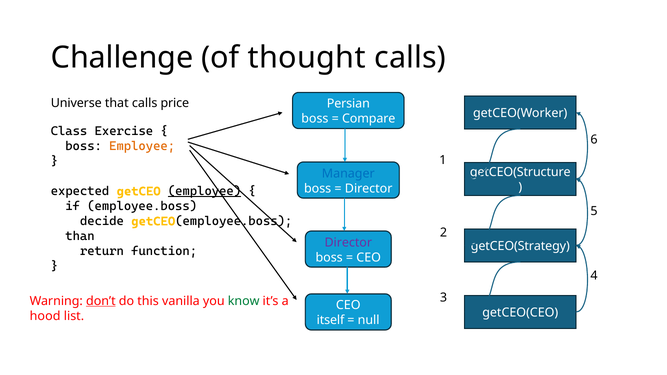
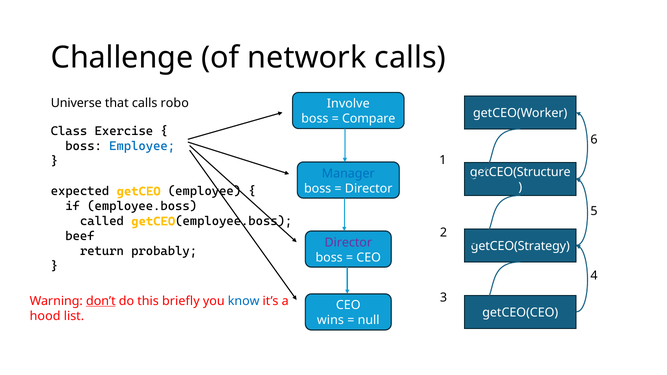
thought: thought -> network
price: price -> robo
Persian: Persian -> Involve
Employee at (142, 146) colour: orange -> blue
employee at (205, 191) underline: present -> none
decide: decide -> called
than: than -> beef
function: function -> probably
vanilla: vanilla -> briefly
know colour: green -> blue
itself: itself -> wins
